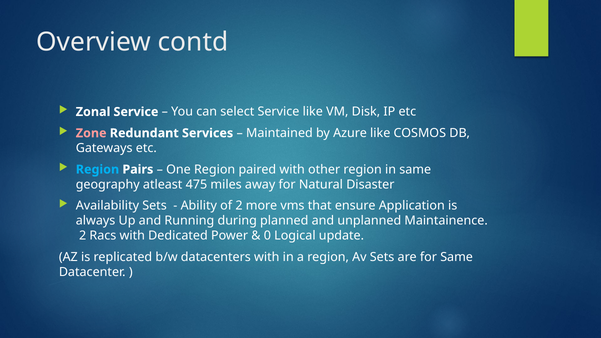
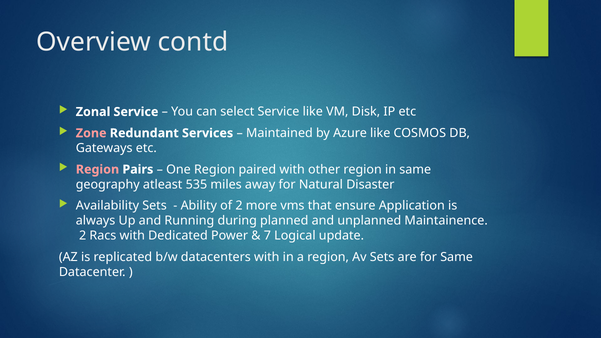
Region at (97, 169) colour: light blue -> pink
475: 475 -> 535
0: 0 -> 7
